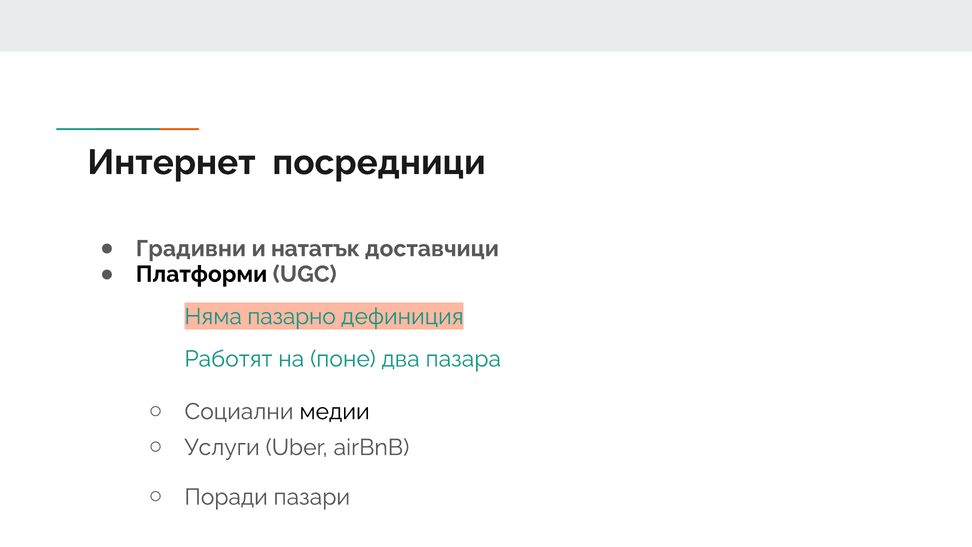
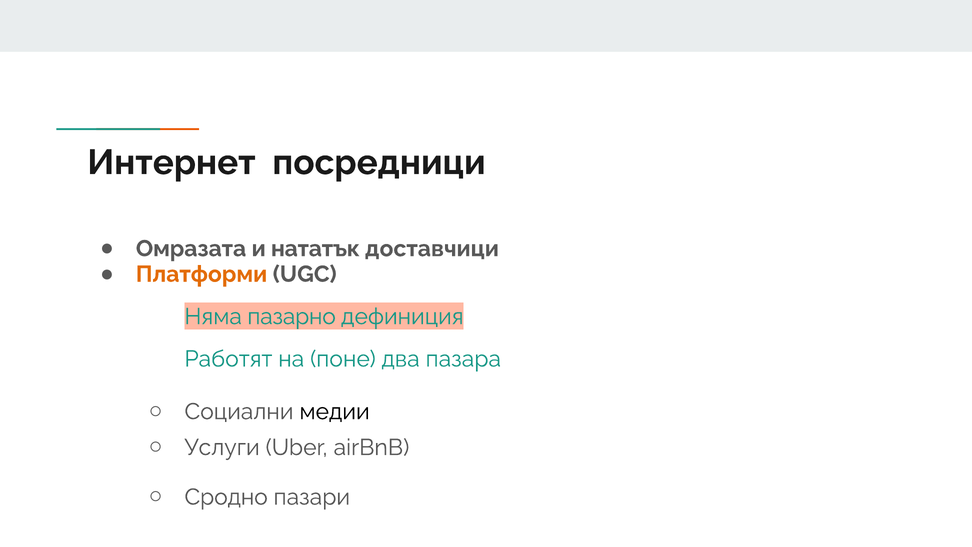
Градивни: Градивни -> Омразата
Платформи colour: black -> orange
Поради: Поради -> Сродно
